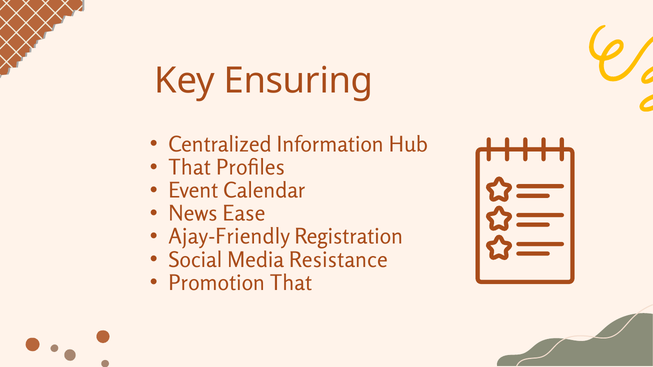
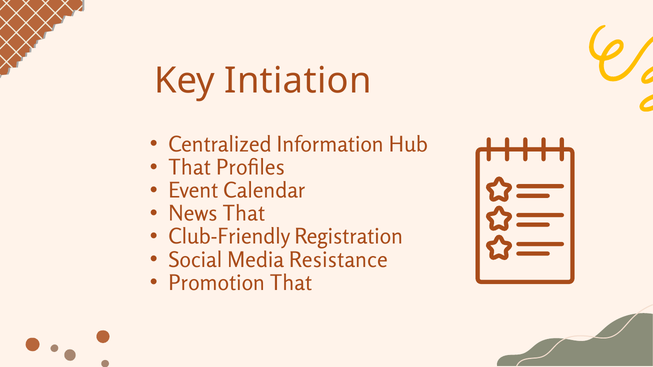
Ensuring: Ensuring -> Intiation
News Ease: Ease -> That
Ajay-Friendly: Ajay-Friendly -> Club-Friendly
